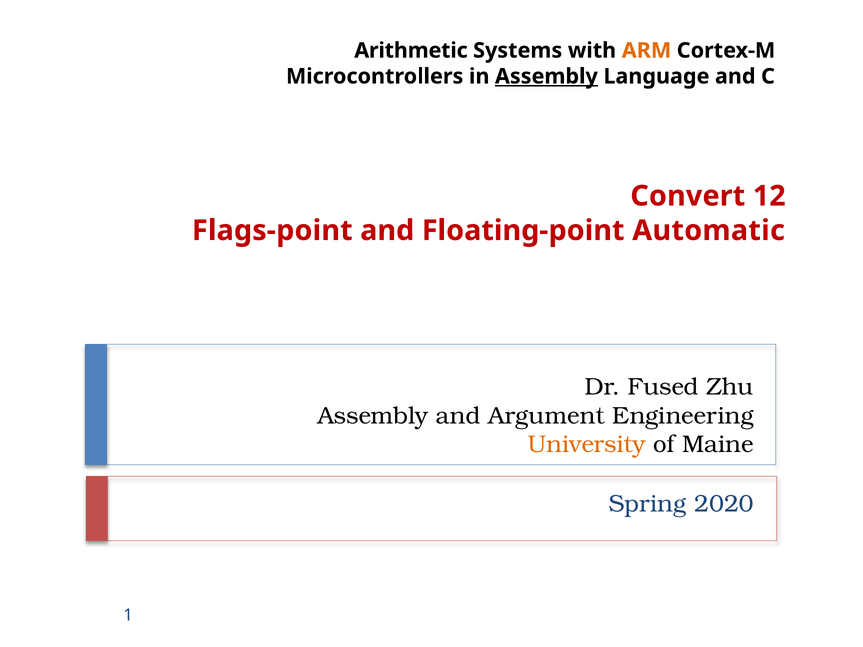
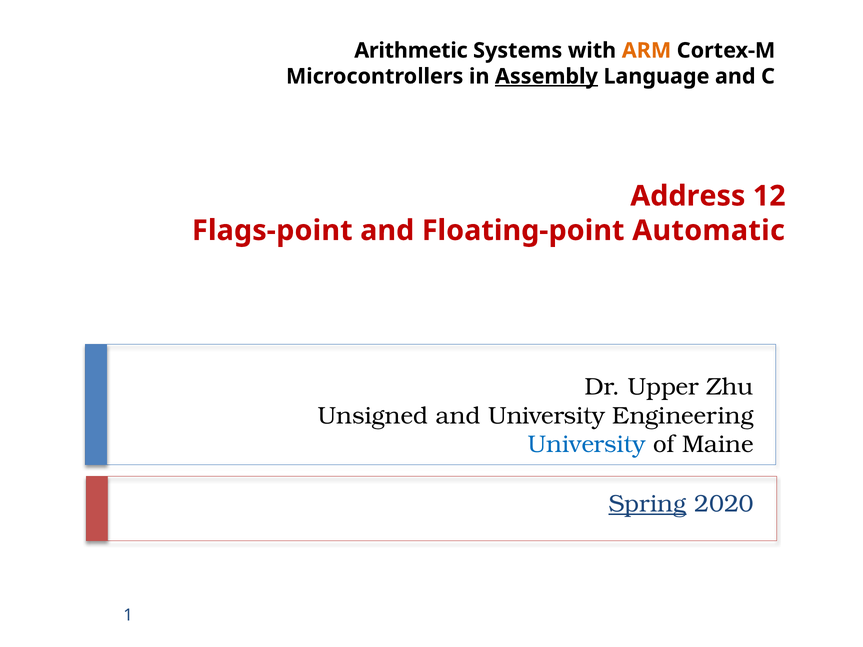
Convert: Convert -> Address
Fused: Fused -> Upper
Assembly at (373, 416): Assembly -> Unsigned
and Argument: Argument -> University
University at (587, 445) colour: orange -> blue
Spring underline: none -> present
